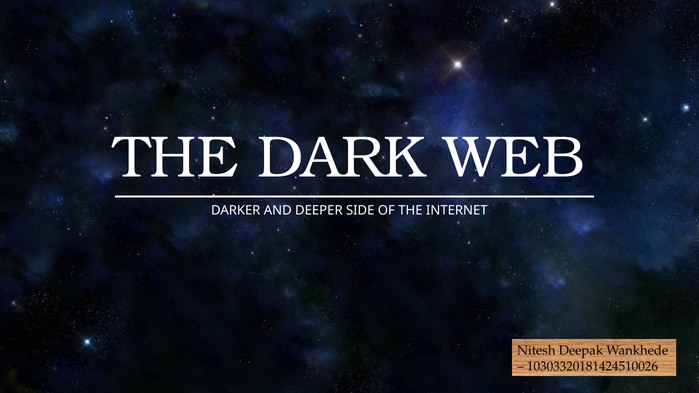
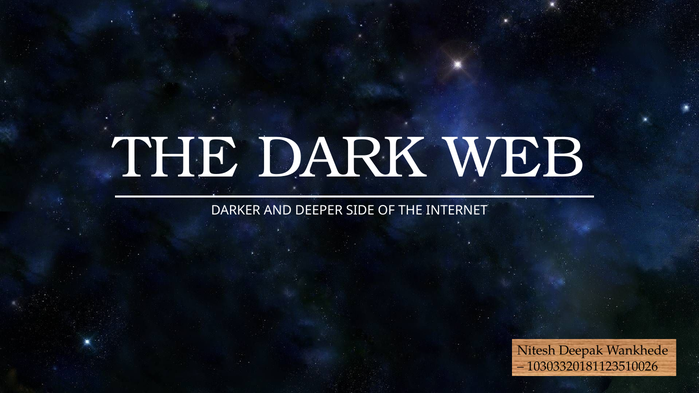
10303320181424510026: 10303320181424510026 -> 10303320181123510026
